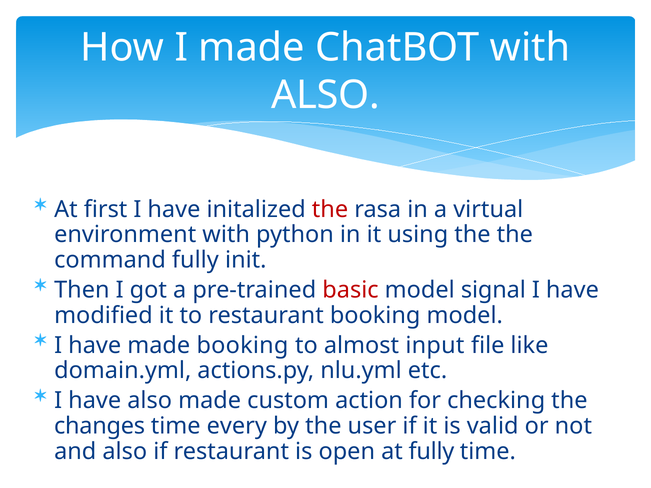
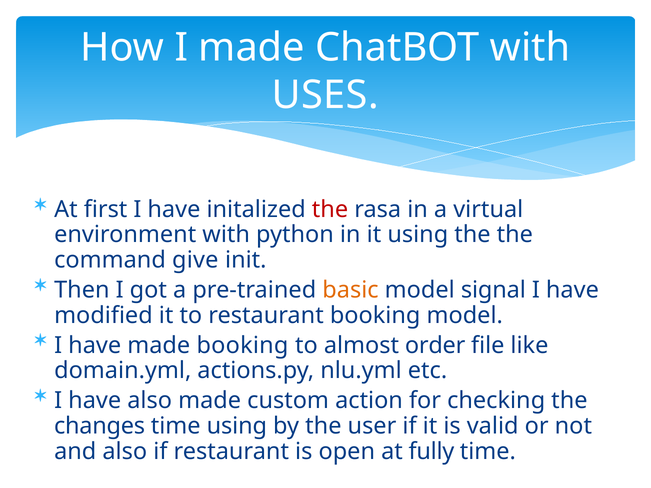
ALSO at (326, 95): ALSO -> USES
command fully: fully -> give
basic colour: red -> orange
input: input -> order
time every: every -> using
